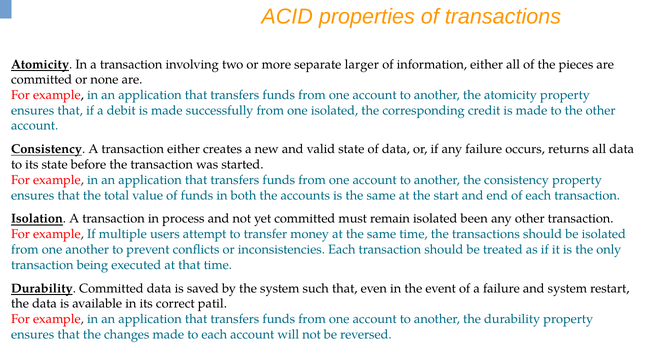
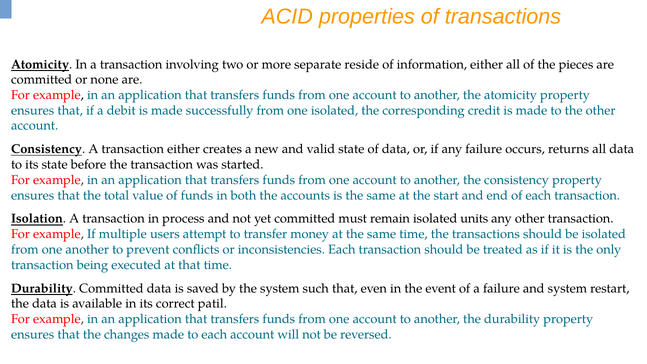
larger: larger -> reside
been: been -> units
